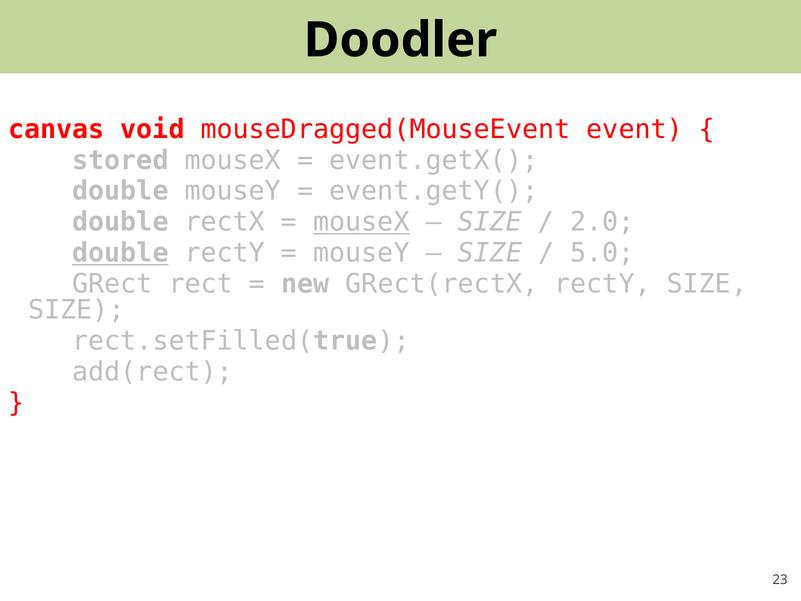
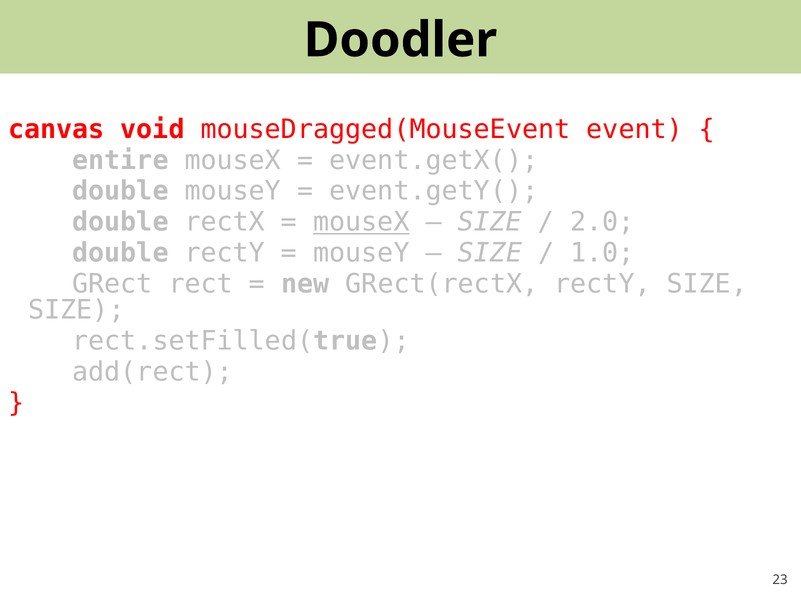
stored: stored -> entire
double at (120, 253) underline: present -> none
5.0: 5.0 -> 1.0
